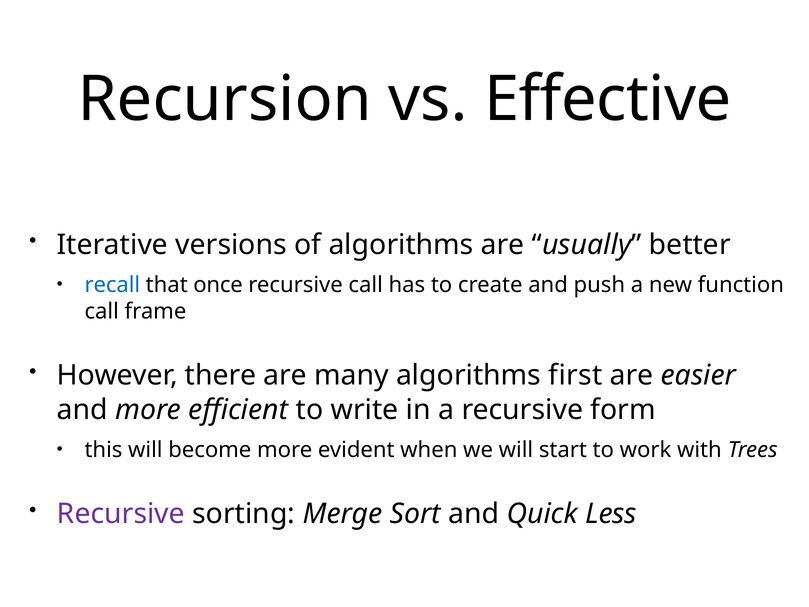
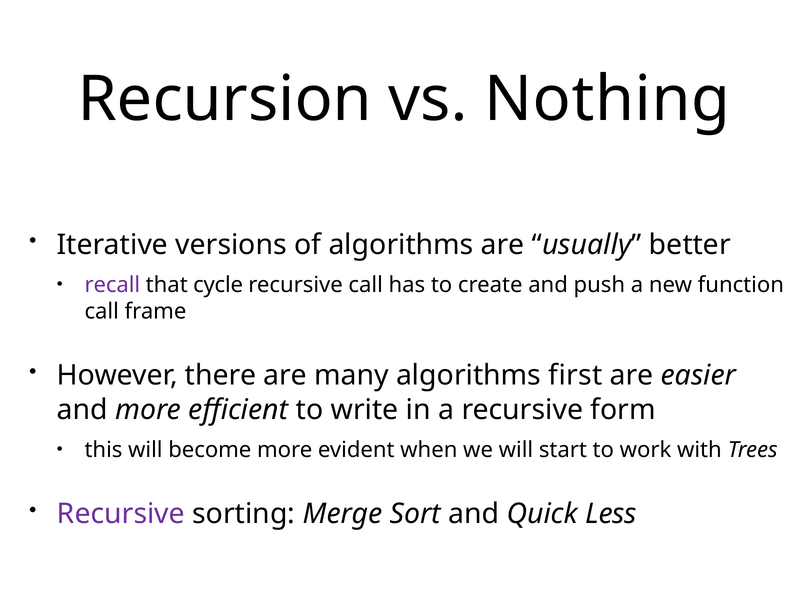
Effective: Effective -> Nothing
recall colour: blue -> purple
once: once -> cycle
